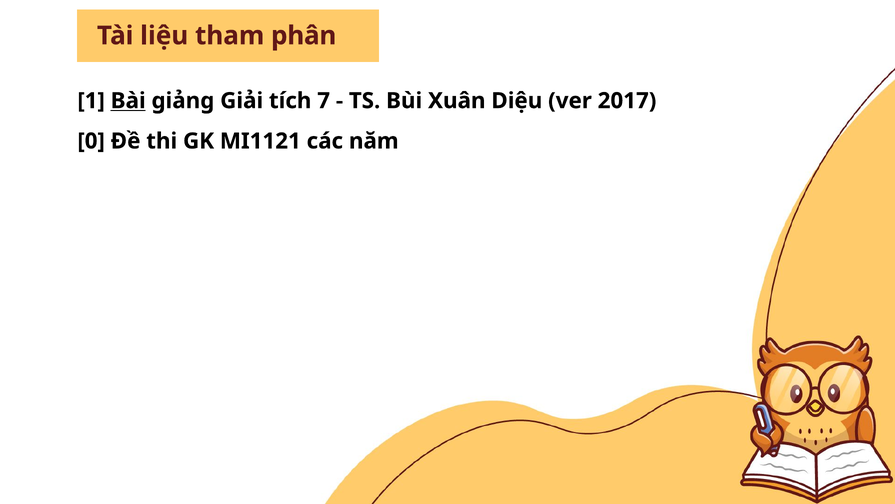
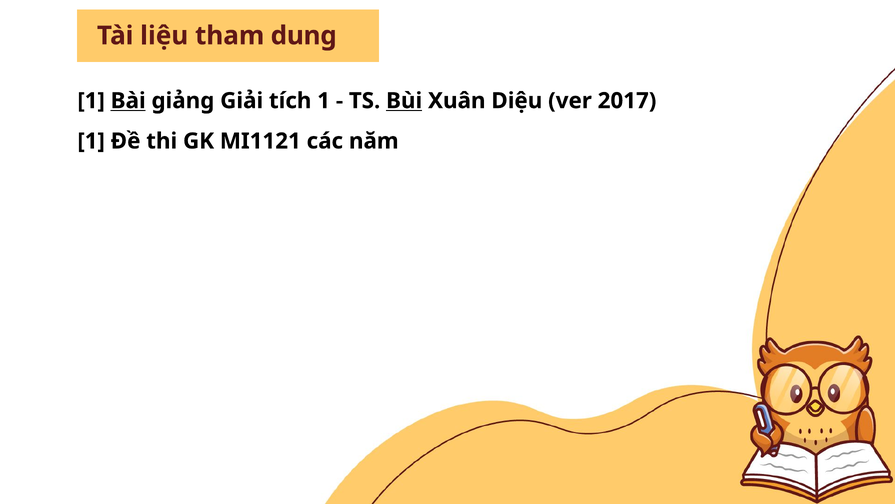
phân: phân -> dung
tích 7: 7 -> 1
Bùi underline: none -> present
0 at (91, 141): 0 -> 1
